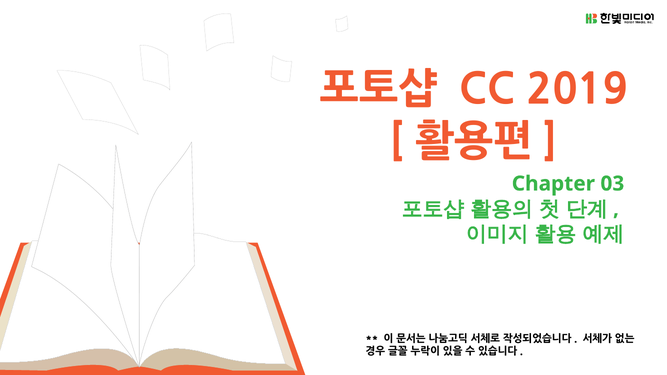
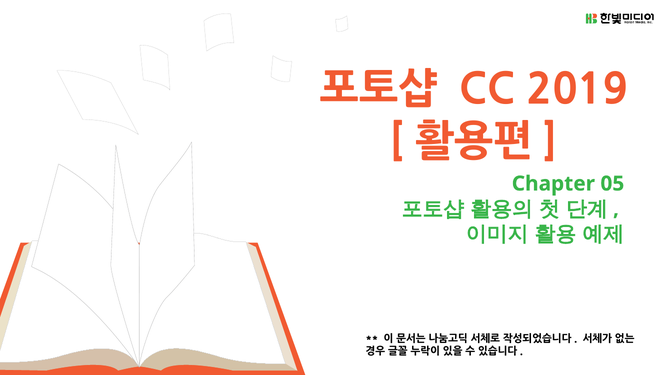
03: 03 -> 05
